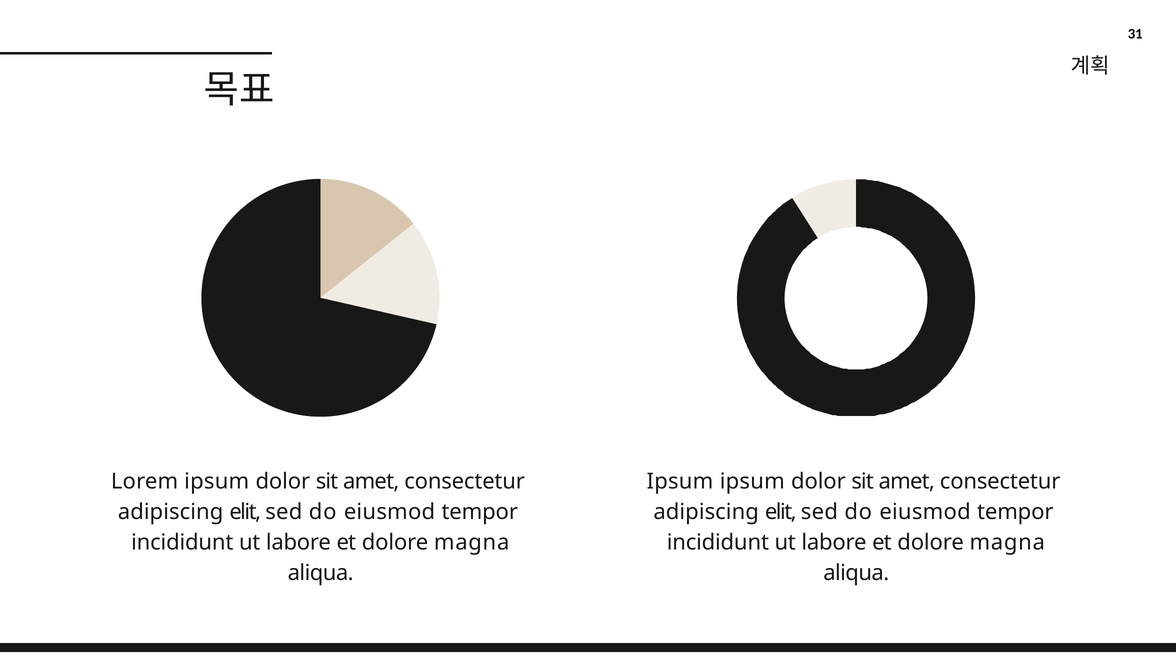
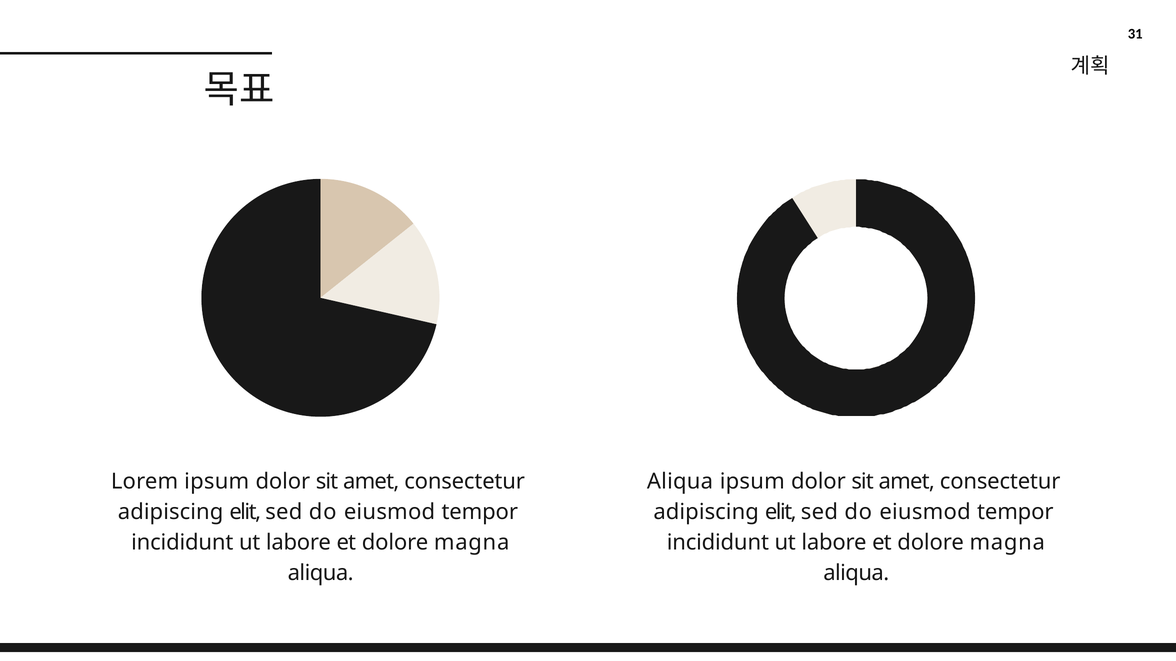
Ipsum at (680, 482): Ipsum -> Aliqua
